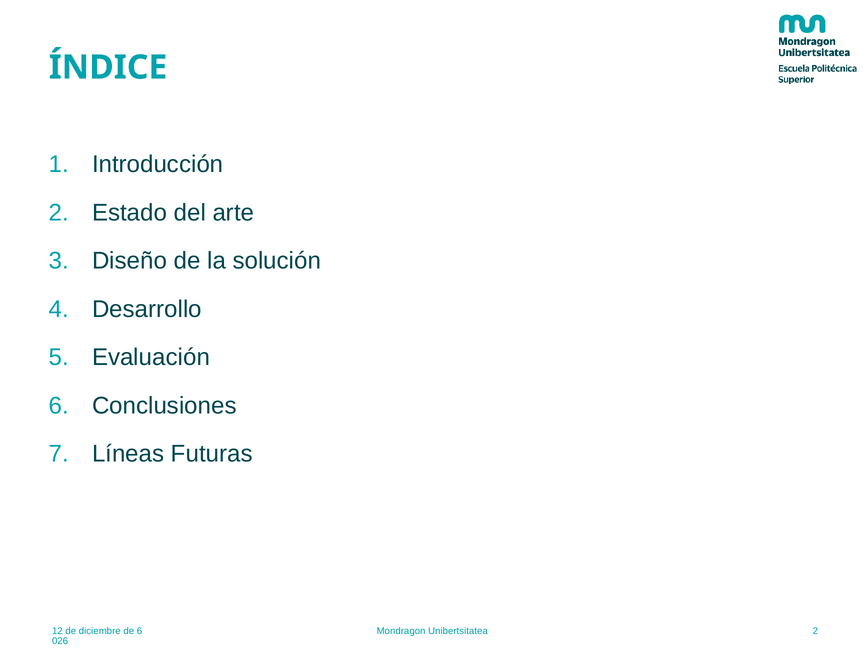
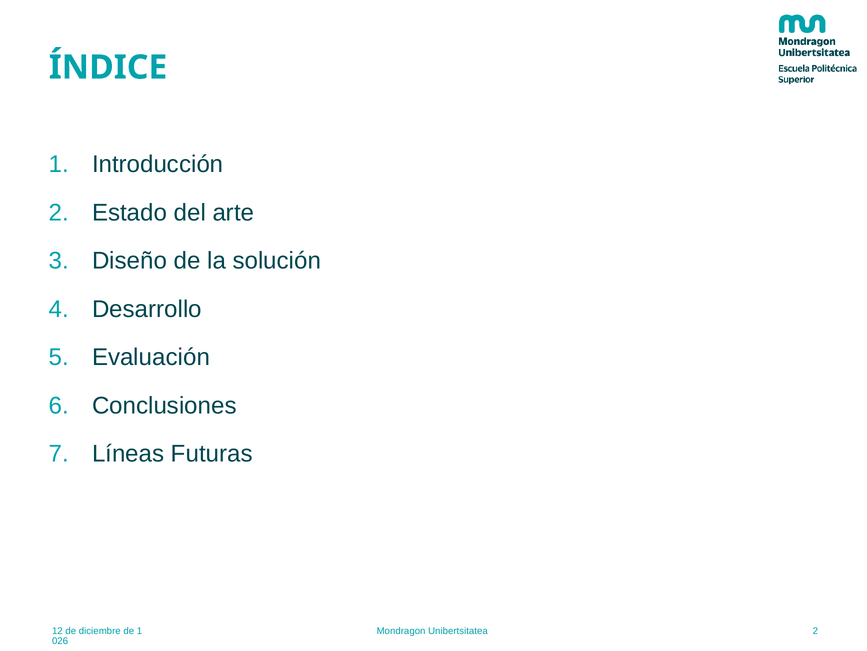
de 6: 6 -> 1
